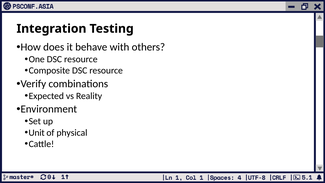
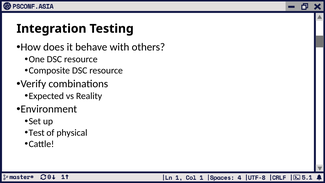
Unit: Unit -> Test
